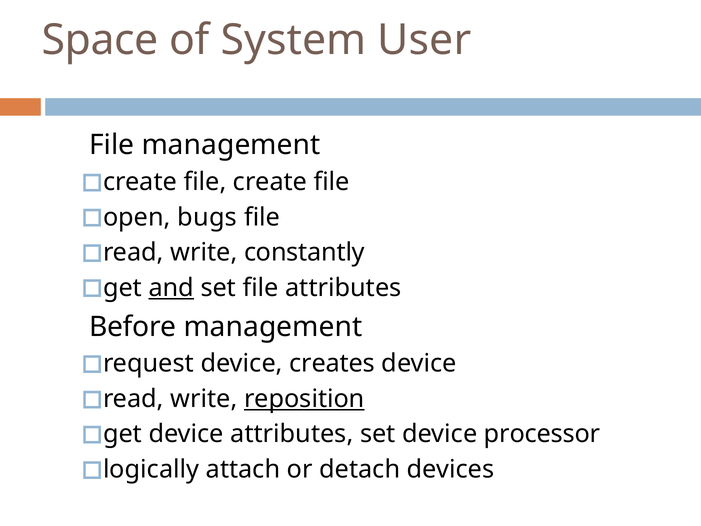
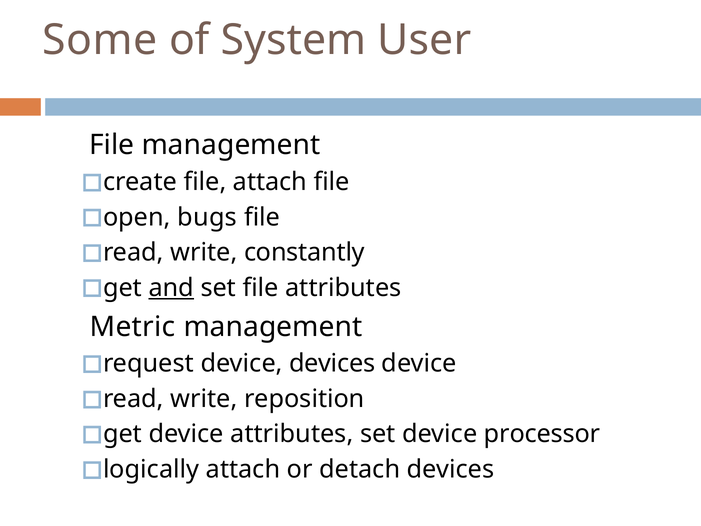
Space: Space -> Some
file create: create -> attach
Before: Before -> Metric
device creates: creates -> devices
reposition underline: present -> none
